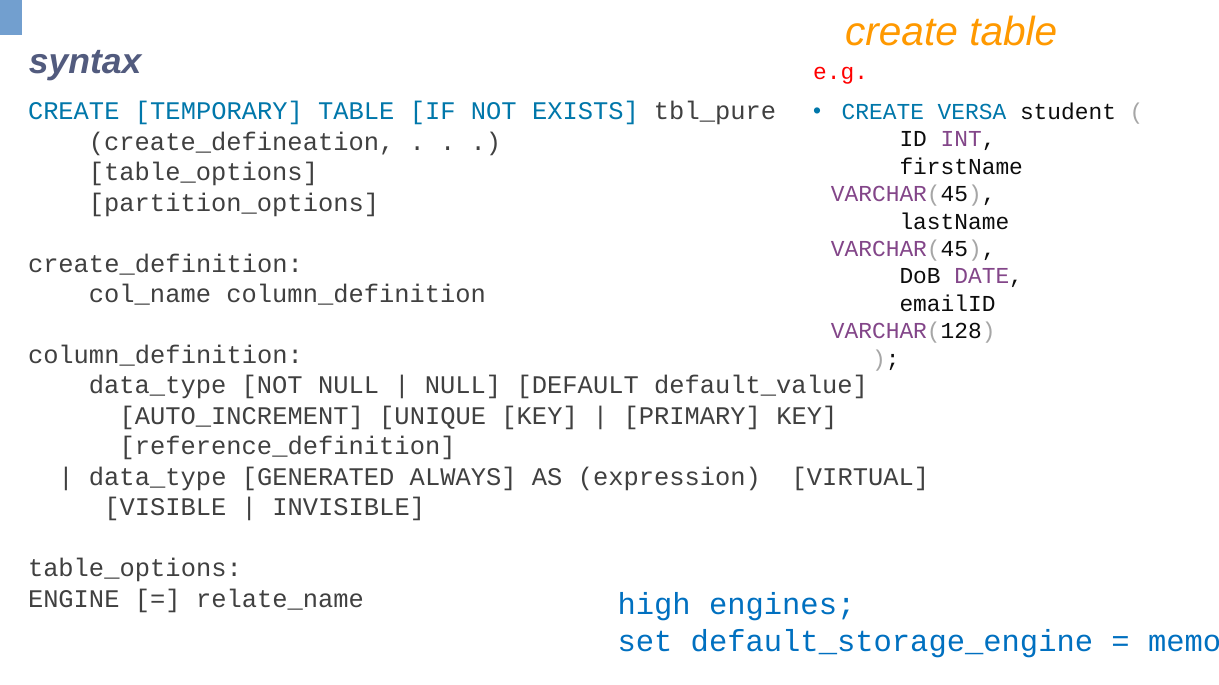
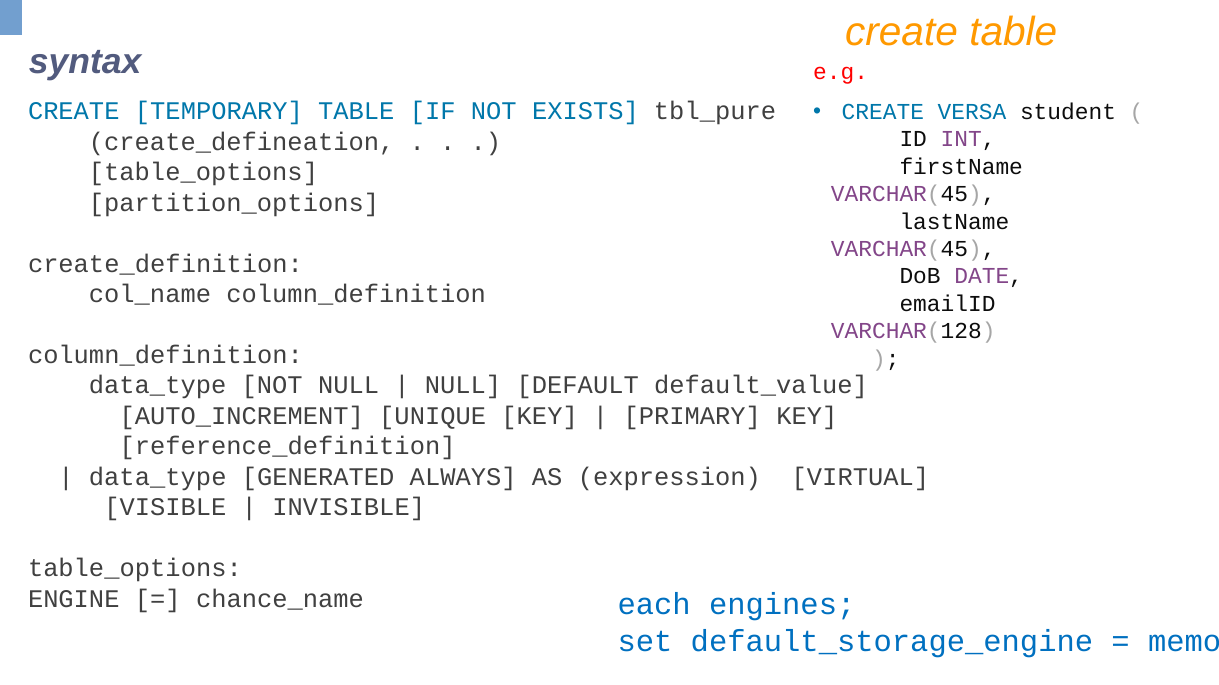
relate_name: relate_name -> chance_name
high: high -> each
